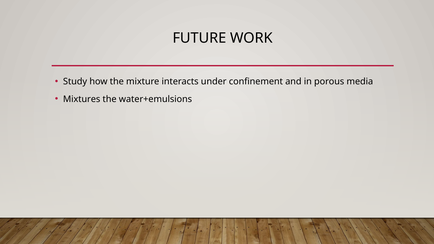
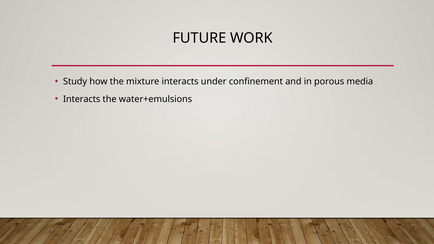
Mixtures at (82, 99): Mixtures -> Interacts
